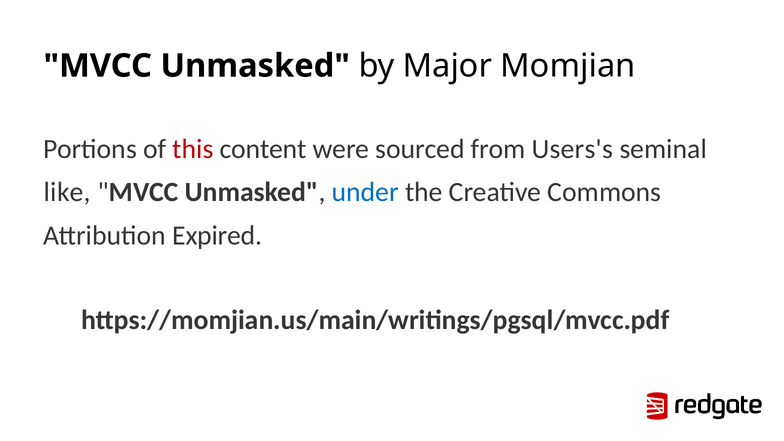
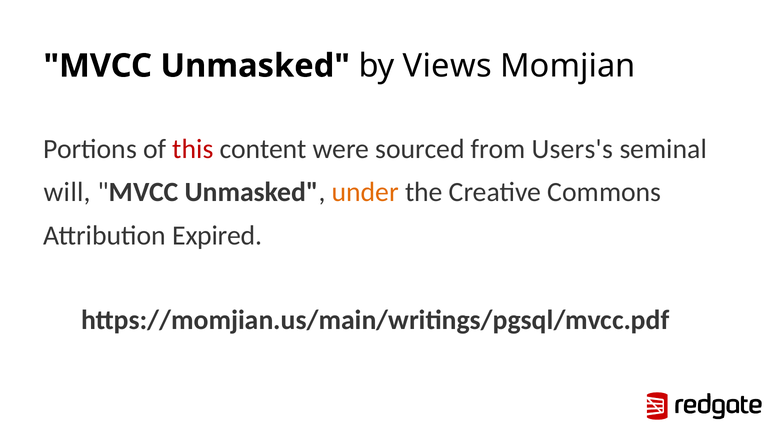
Major: Major -> Views
like: like -> will
under colour: blue -> orange
